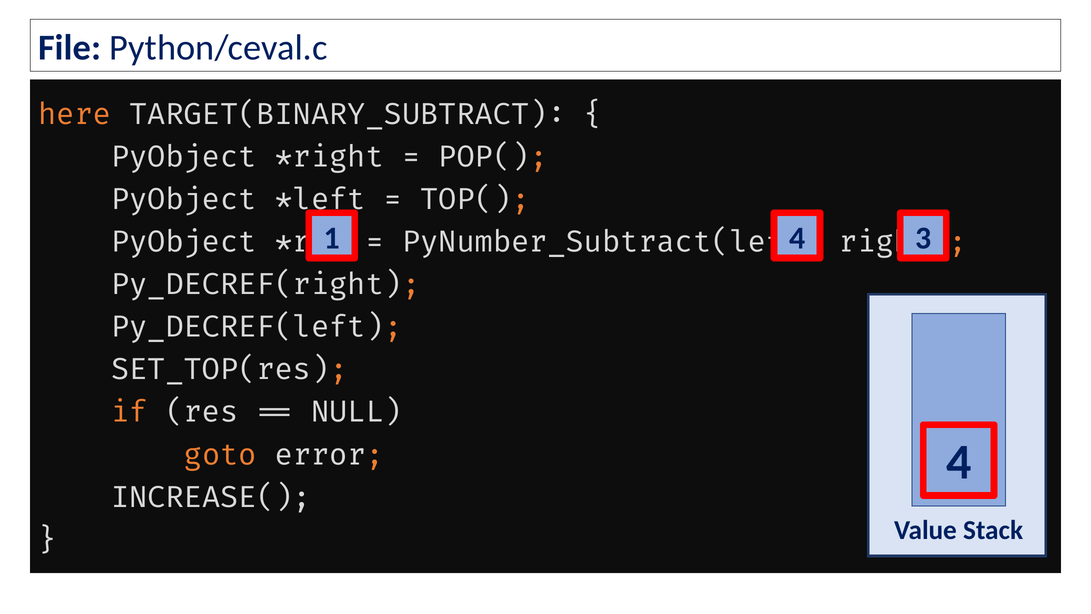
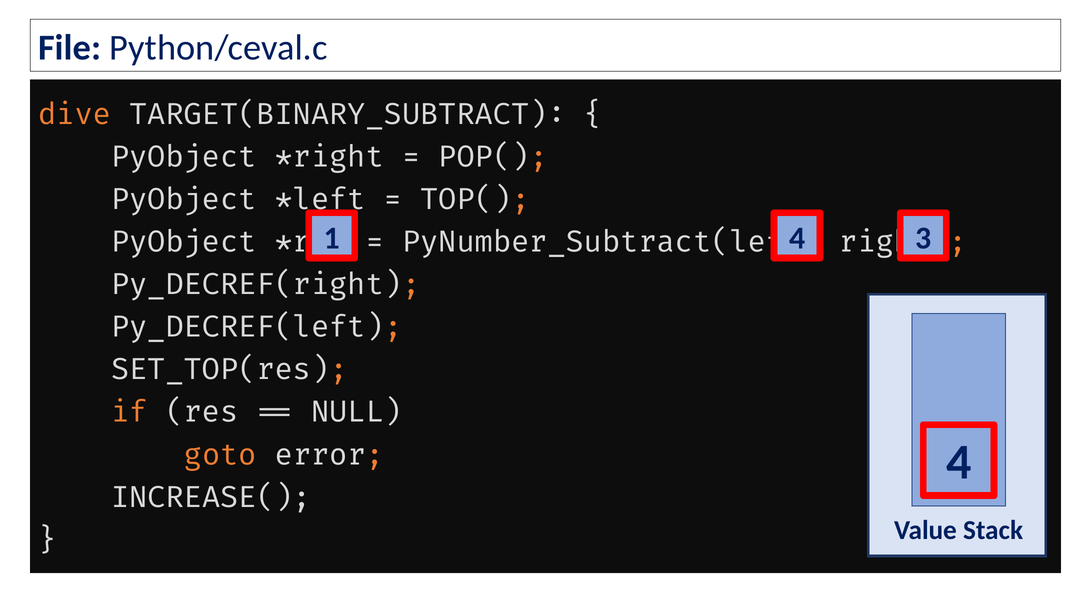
here: here -> dive
